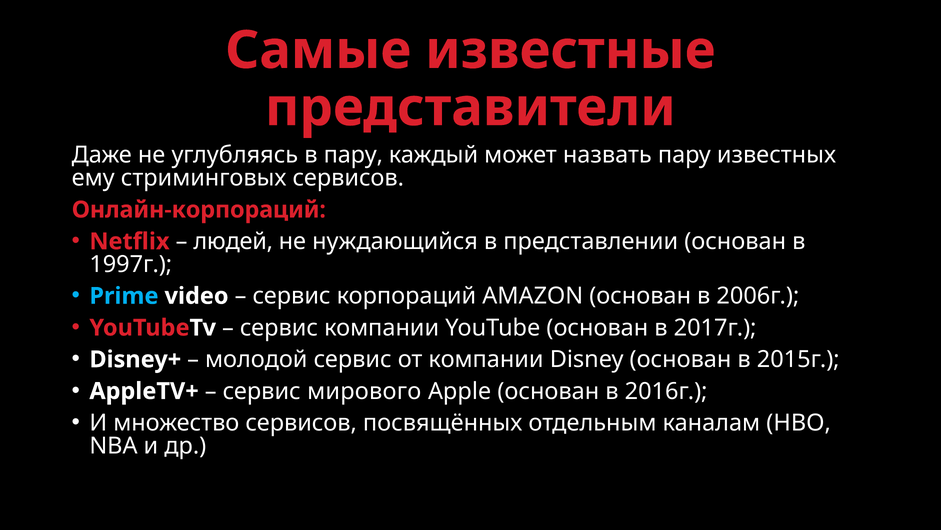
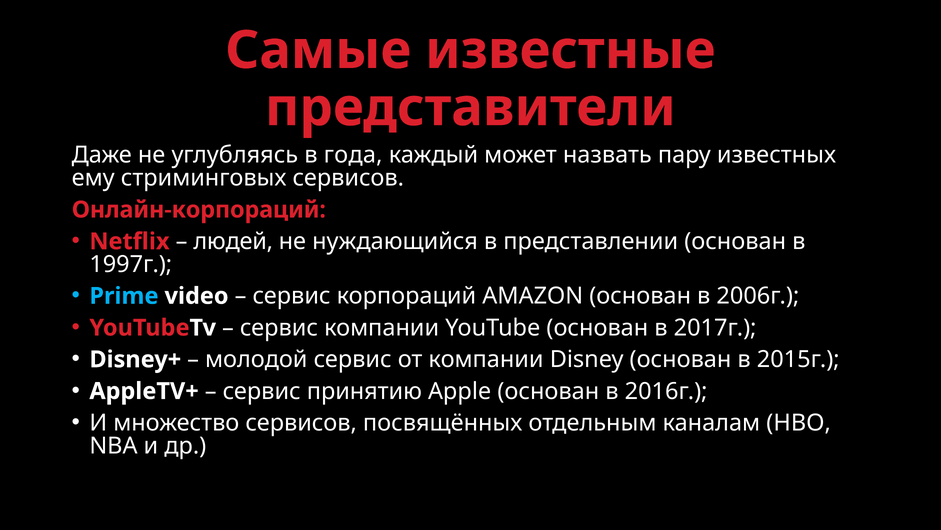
в пару: пару -> года
мирового: мирового -> принятию
